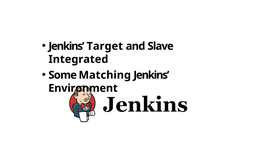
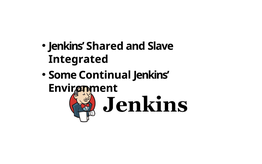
Target: Target -> Shared
Matching: Matching -> Continual
